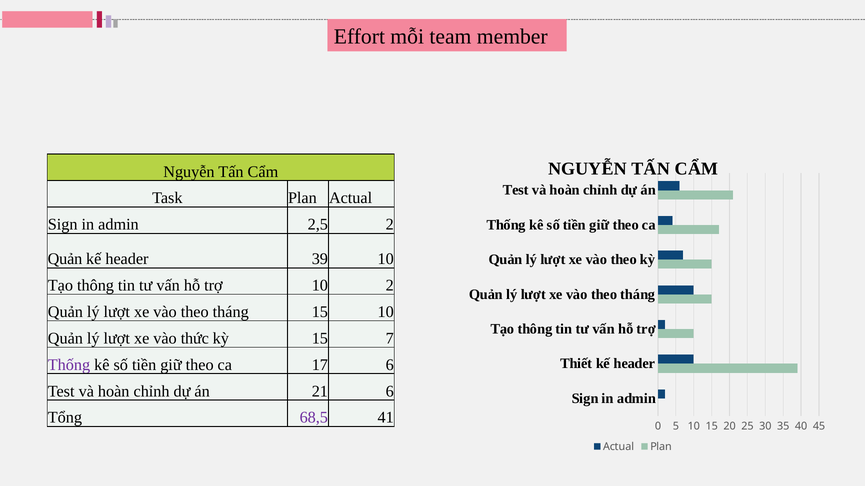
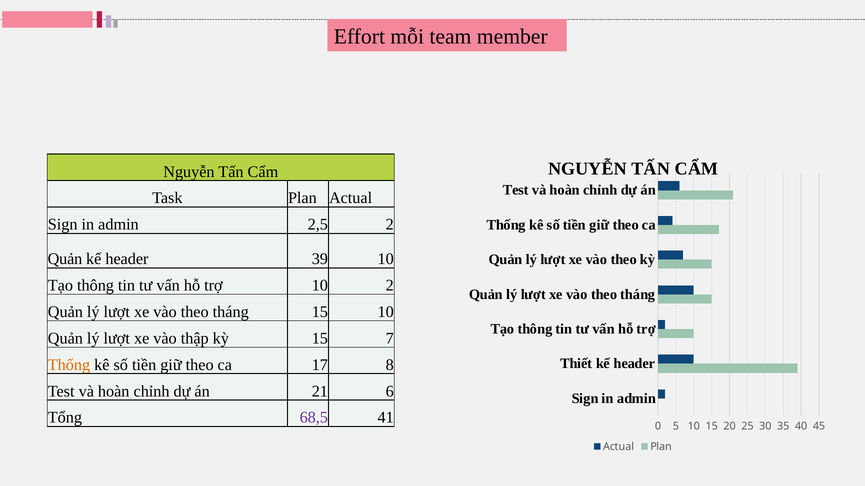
thức: thức -> thập
Thống at (69, 365) colour: purple -> orange
17 6: 6 -> 8
